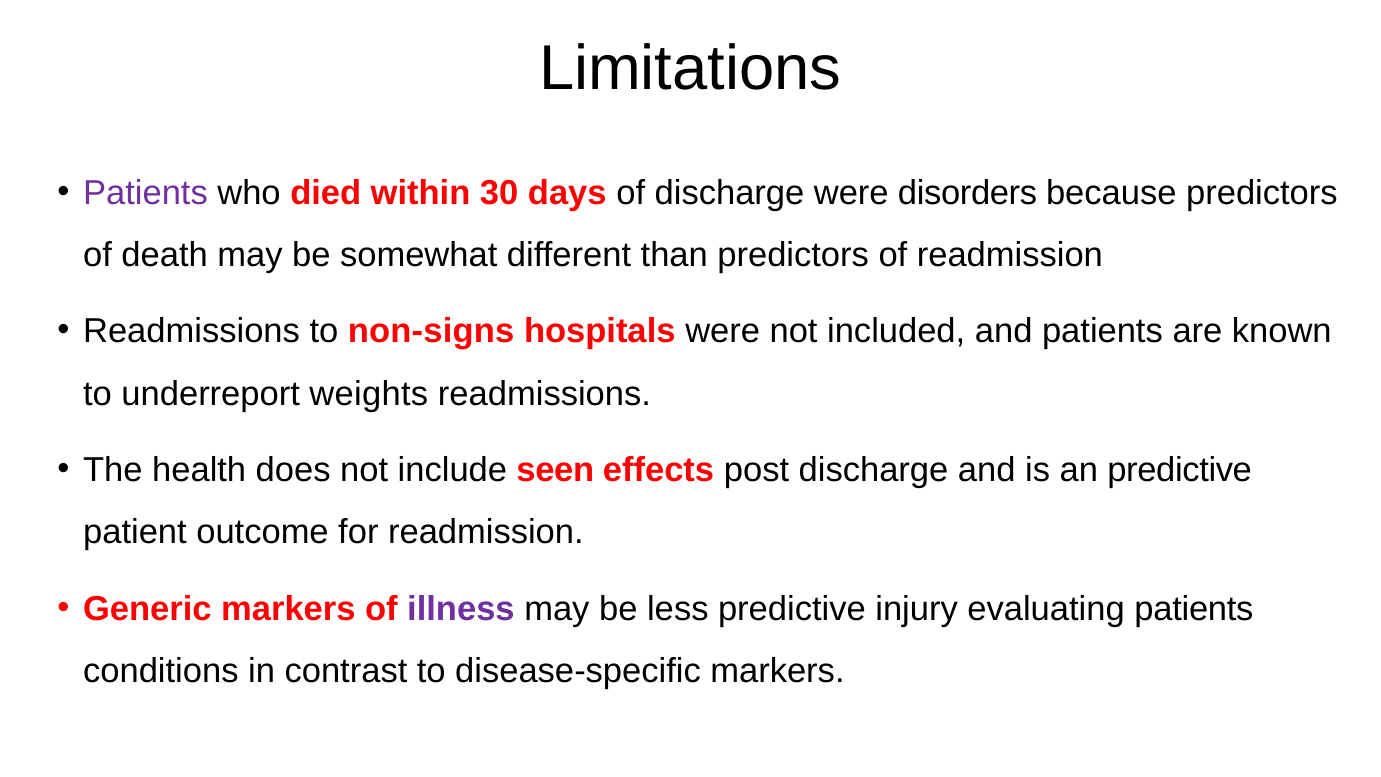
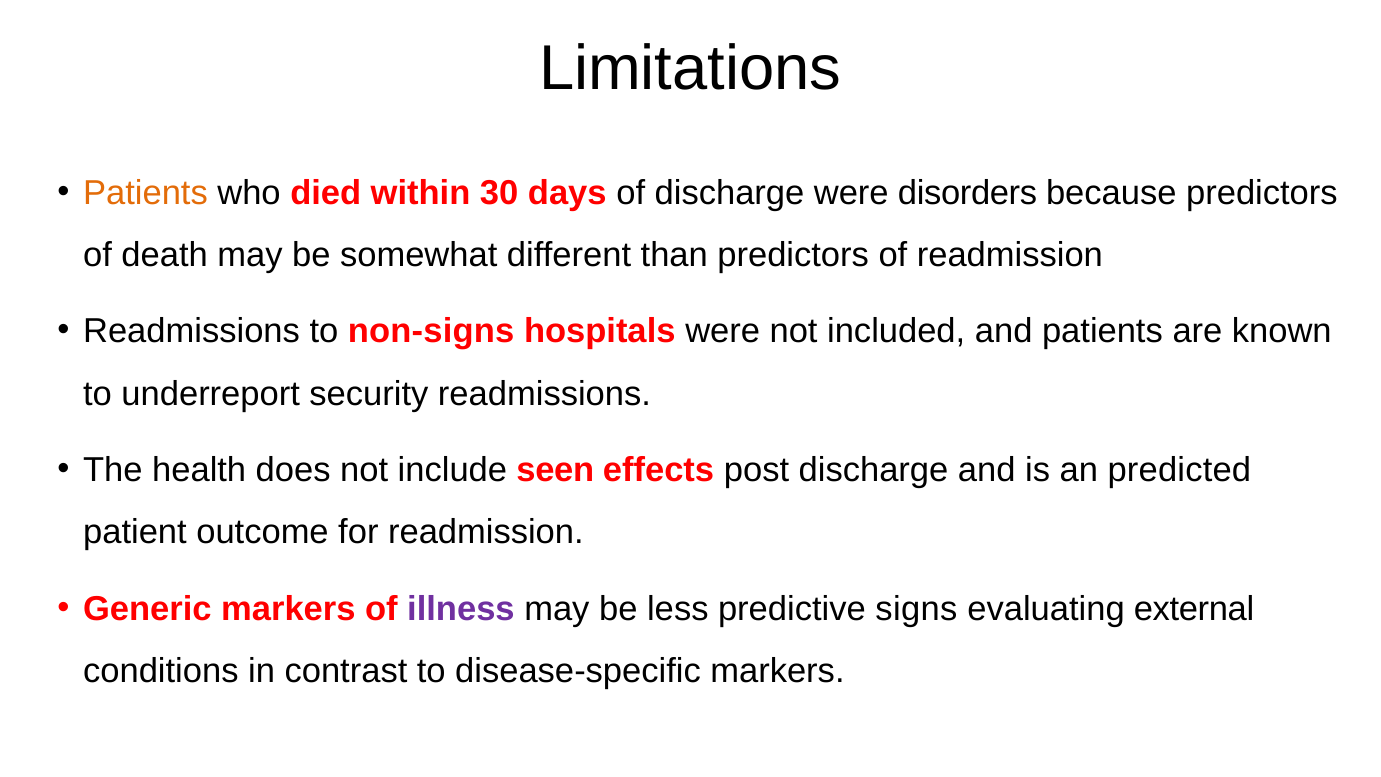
Patients at (145, 193) colour: purple -> orange
weights: weights -> security
an predictive: predictive -> predicted
injury: injury -> signs
evaluating patients: patients -> external
